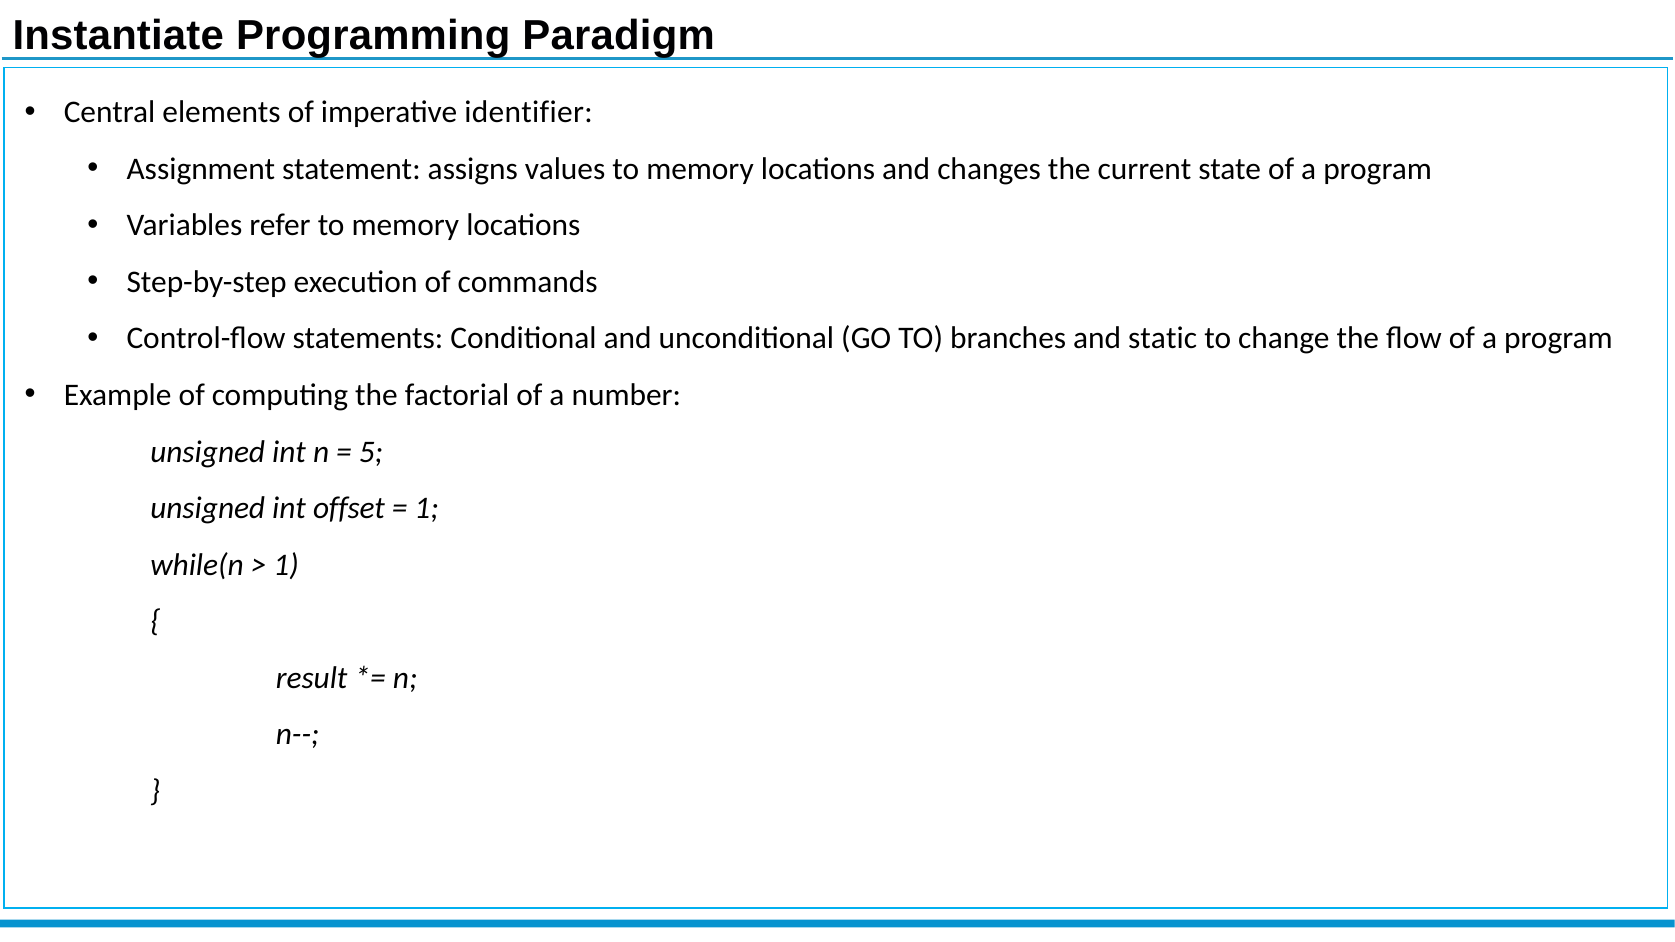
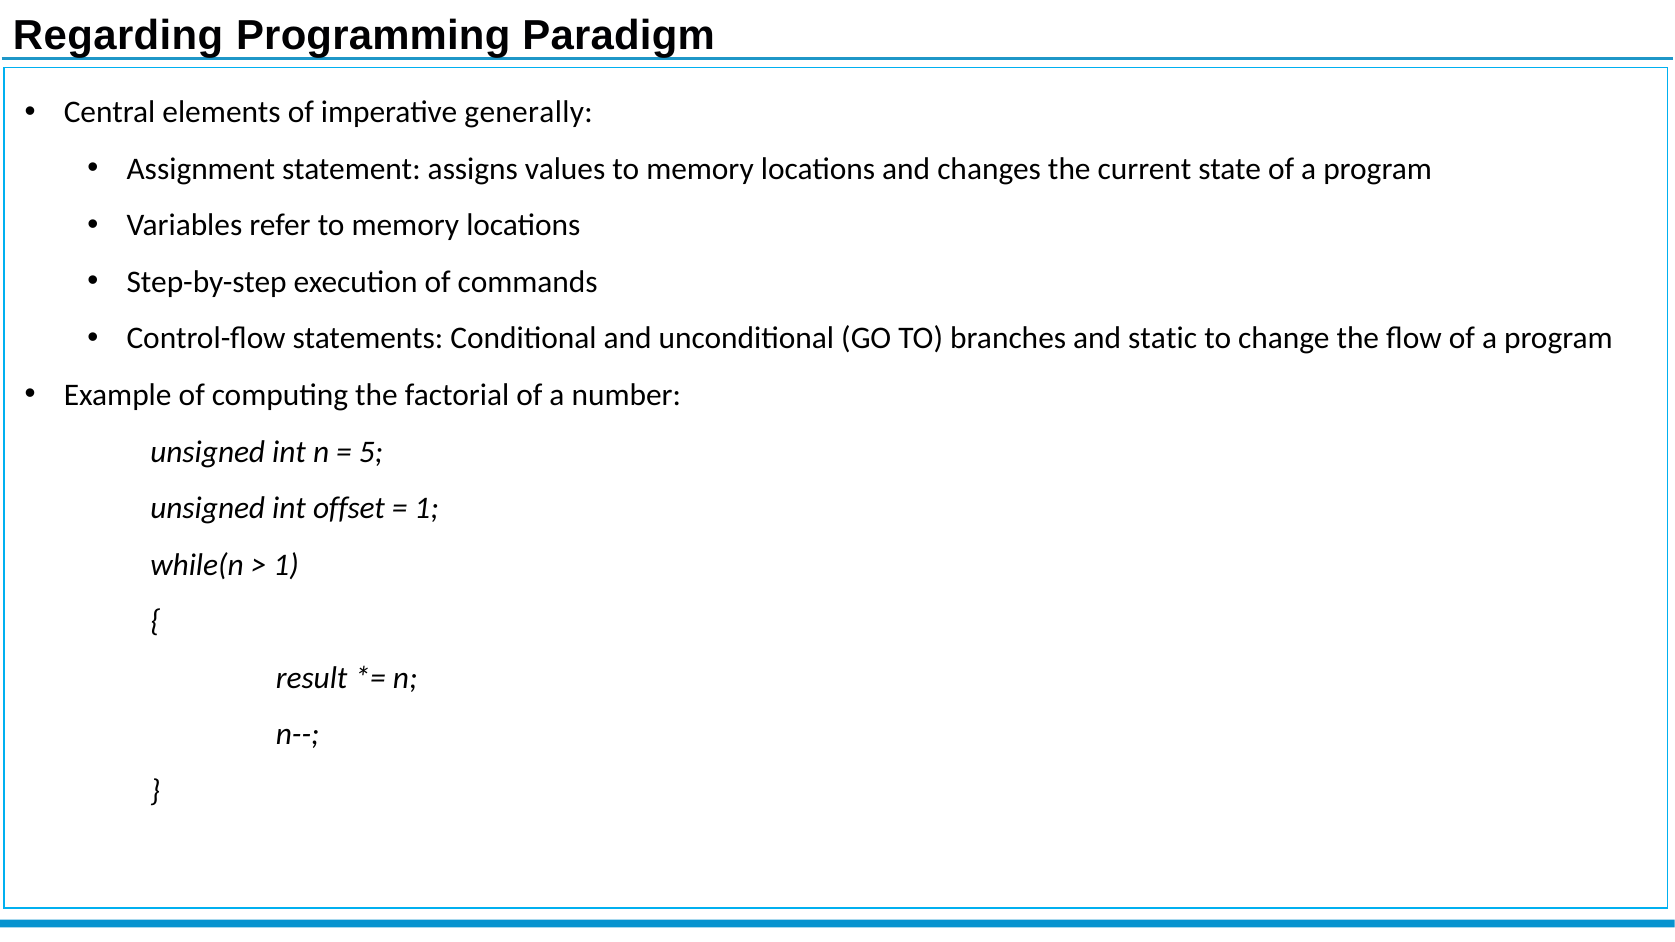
Instantiate: Instantiate -> Regarding
identifier: identifier -> generally
